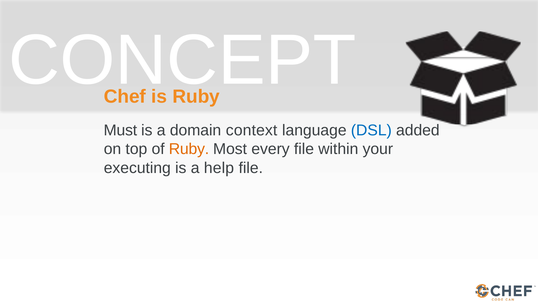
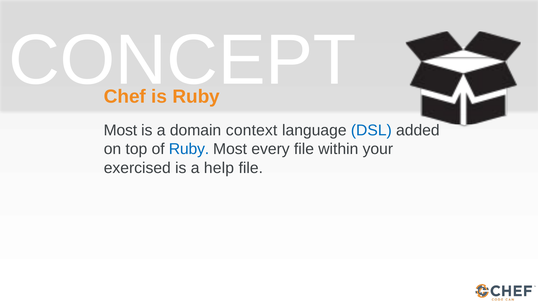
Must at (120, 131): Must -> Most
Ruby at (189, 149) colour: orange -> blue
executing: executing -> exercised
